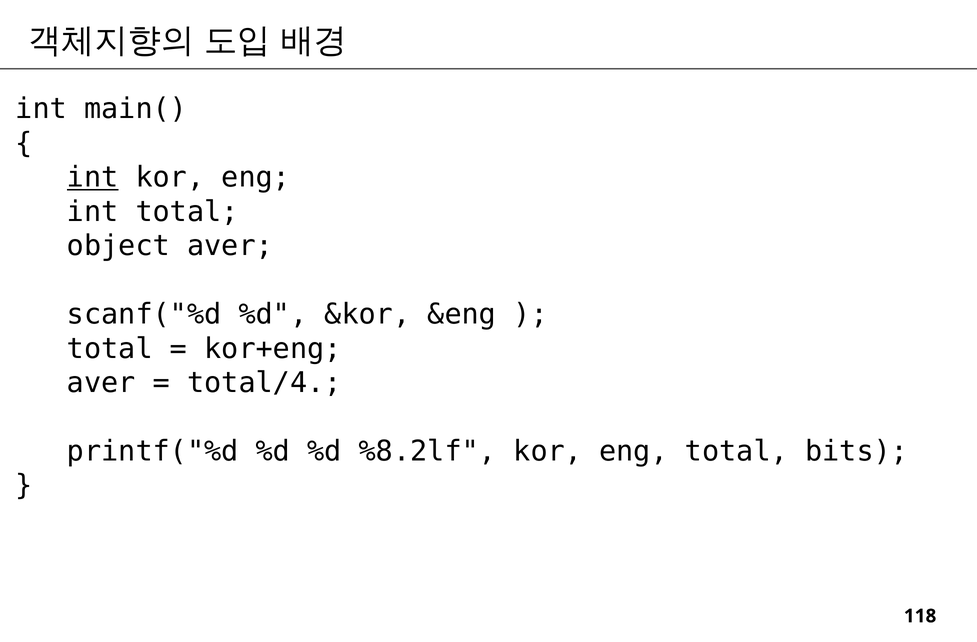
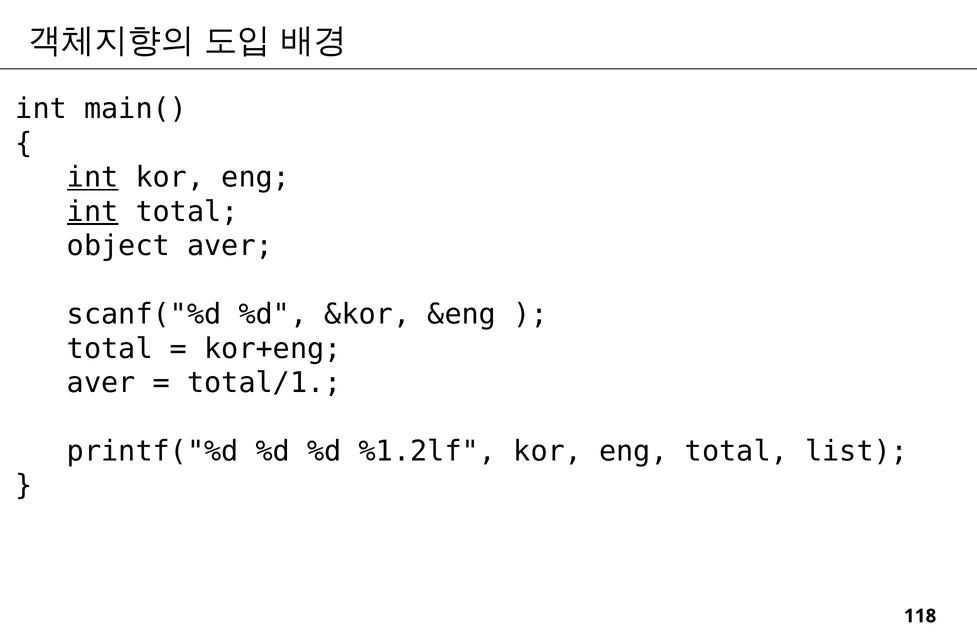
int at (93, 212) underline: none -> present
total/4: total/4 -> total/1
%8.2lf: %8.2lf -> %1.2lf
bits: bits -> list
